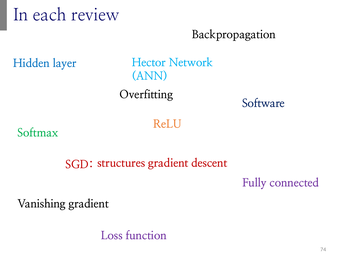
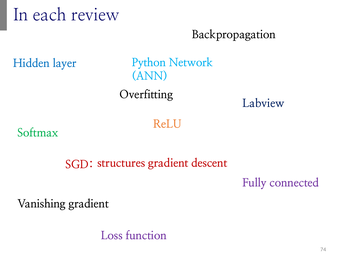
Hector: Hector -> Python
Software: Software -> Labview
